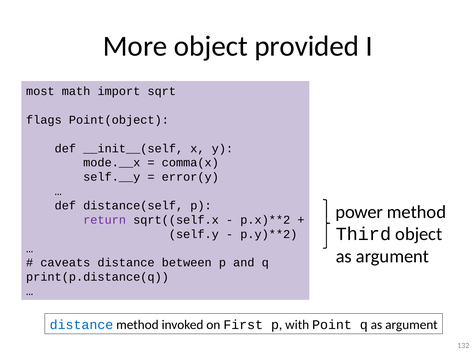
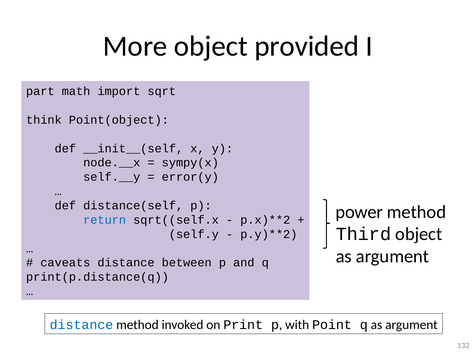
most: most -> part
flags: flags -> think
mode.__x: mode.__x -> node.__x
comma(x: comma(x -> sympy(x
return colour: purple -> blue
First: First -> Print
